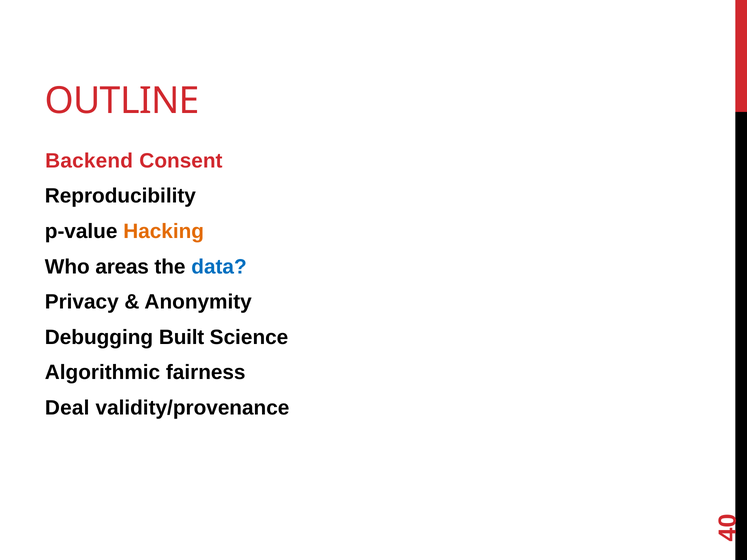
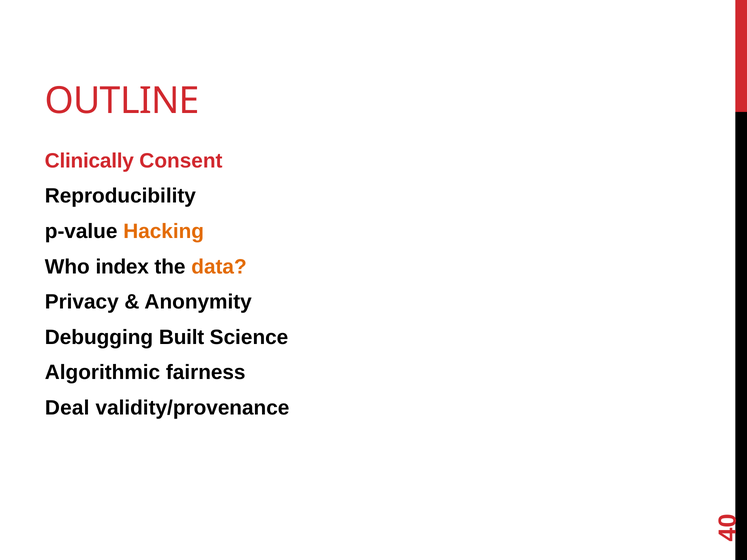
Backend: Backend -> Clinically
areas: areas -> index
data colour: blue -> orange
